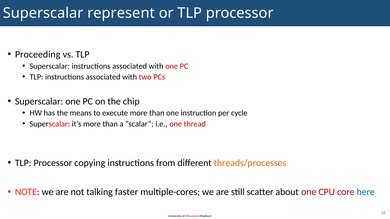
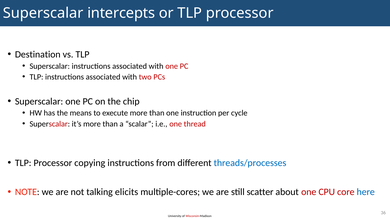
represent: represent -> intercepts
Proceeding: Proceeding -> Destination
threads/processes colour: orange -> blue
faster: faster -> elicits
